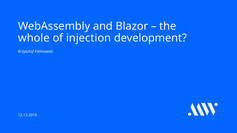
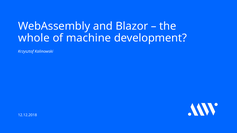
injection: injection -> machine
